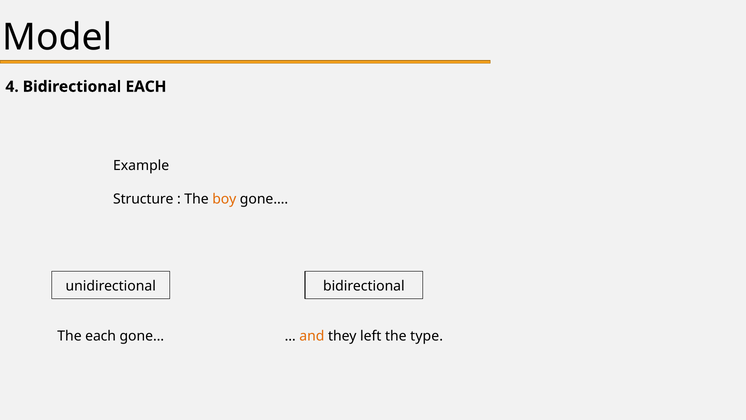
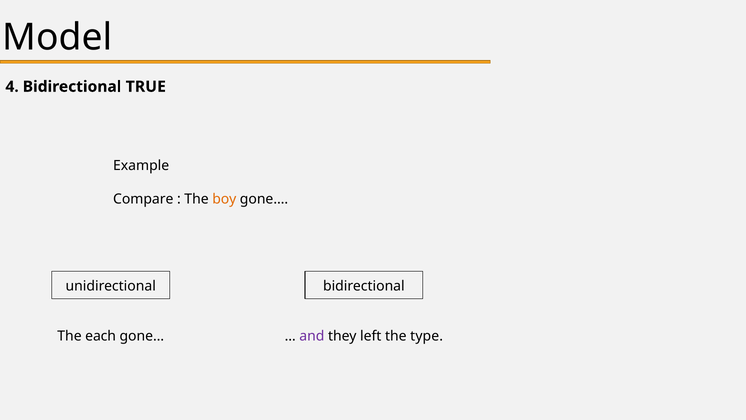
Bidirectional EACH: EACH -> TRUE
Structure: Structure -> Compare
and colour: orange -> purple
